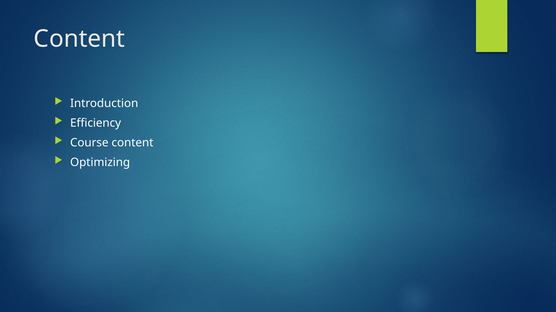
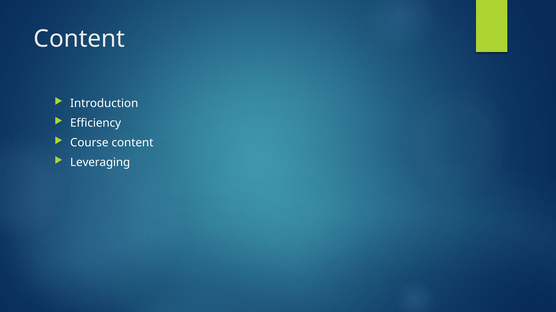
Optimizing: Optimizing -> Leveraging
